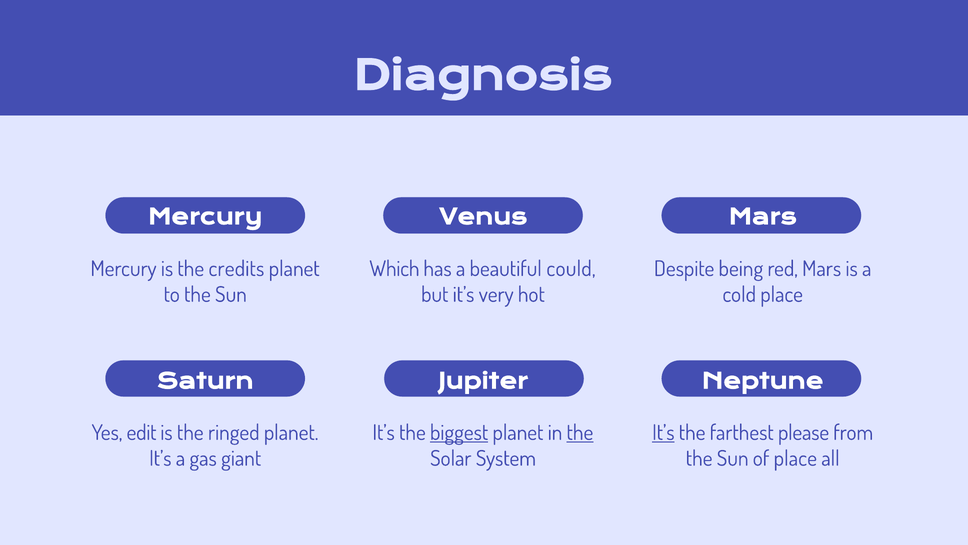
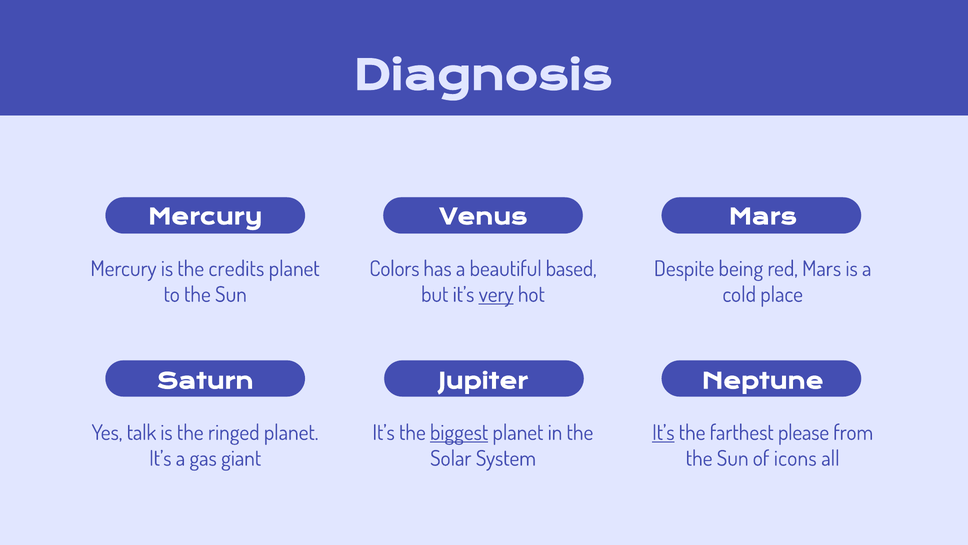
Which: Which -> Colors
could: could -> based
very underline: none -> present
edit: edit -> talk
the at (580, 432) underline: present -> none
of place: place -> icons
